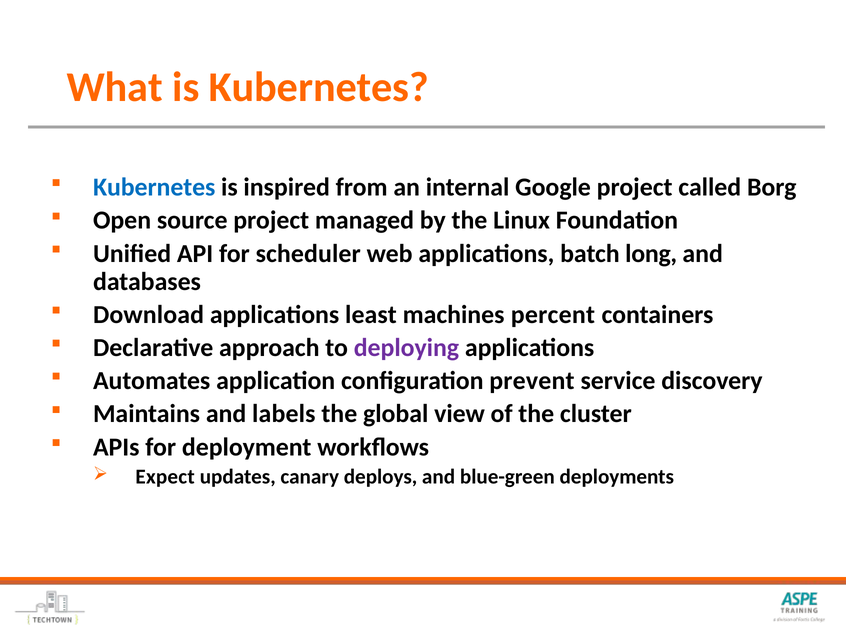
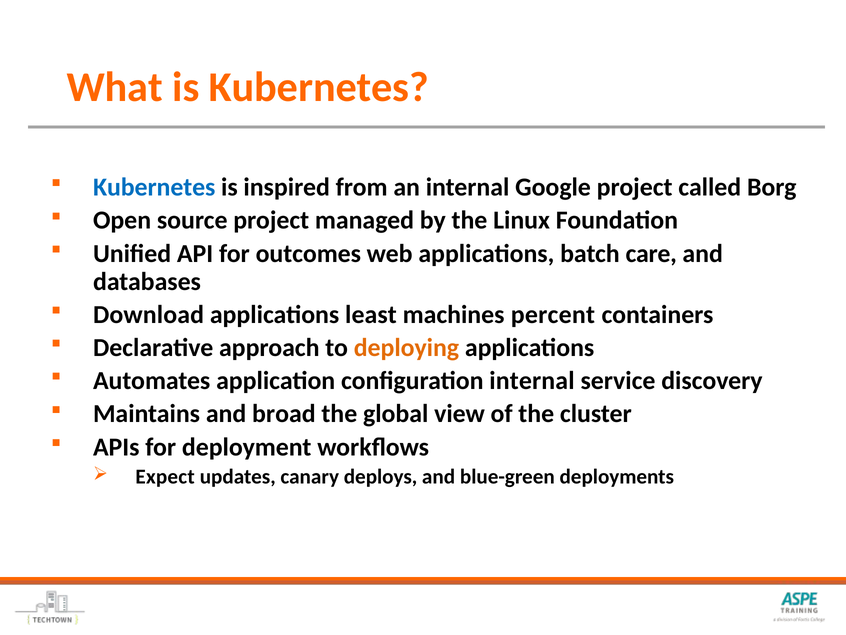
scheduler: scheduler -> outcomes
long: long -> care
deploying colour: purple -> orange
configuration prevent: prevent -> internal
labels: labels -> broad
